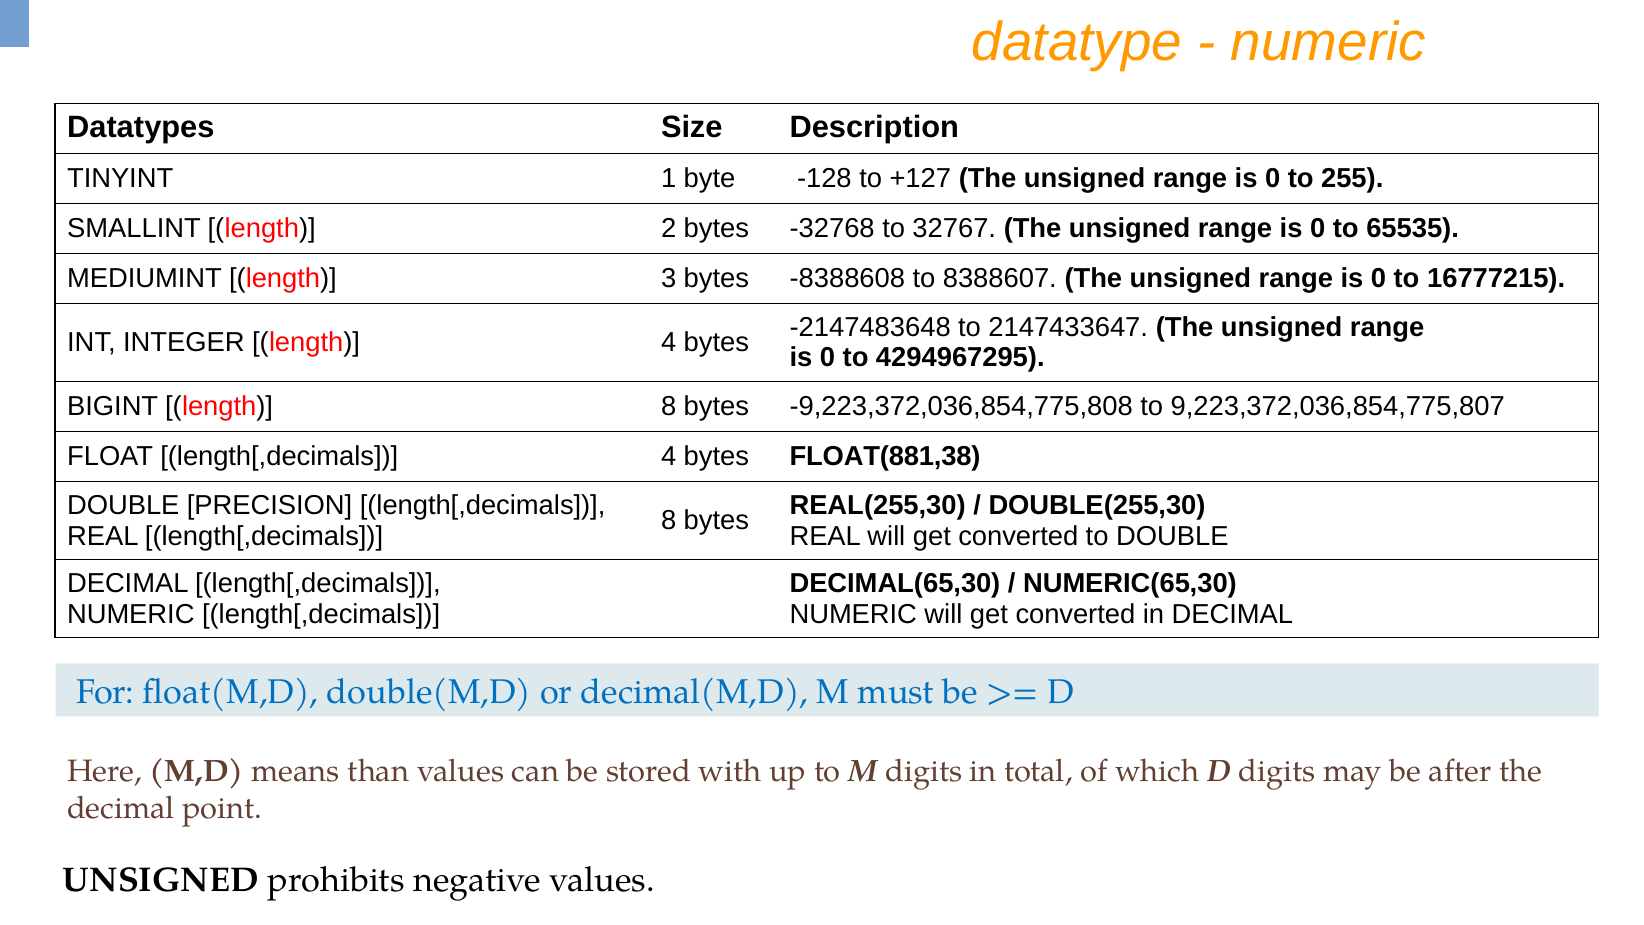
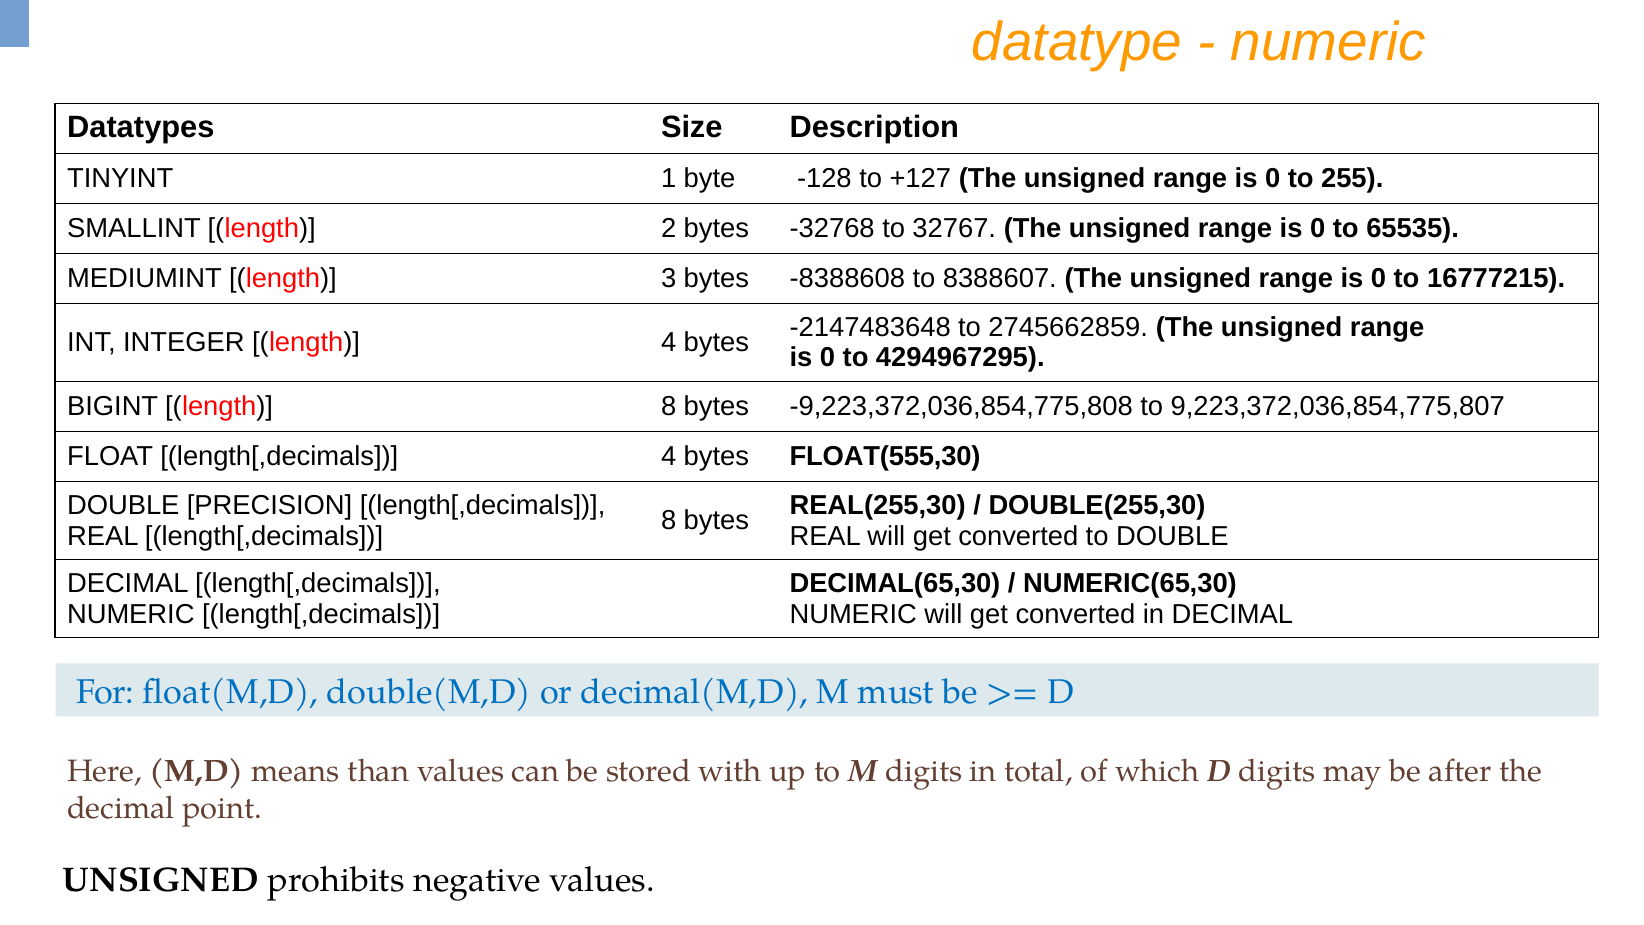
2147433647: 2147433647 -> 2745662859
FLOAT(881,38: FLOAT(881,38 -> FLOAT(555,30
